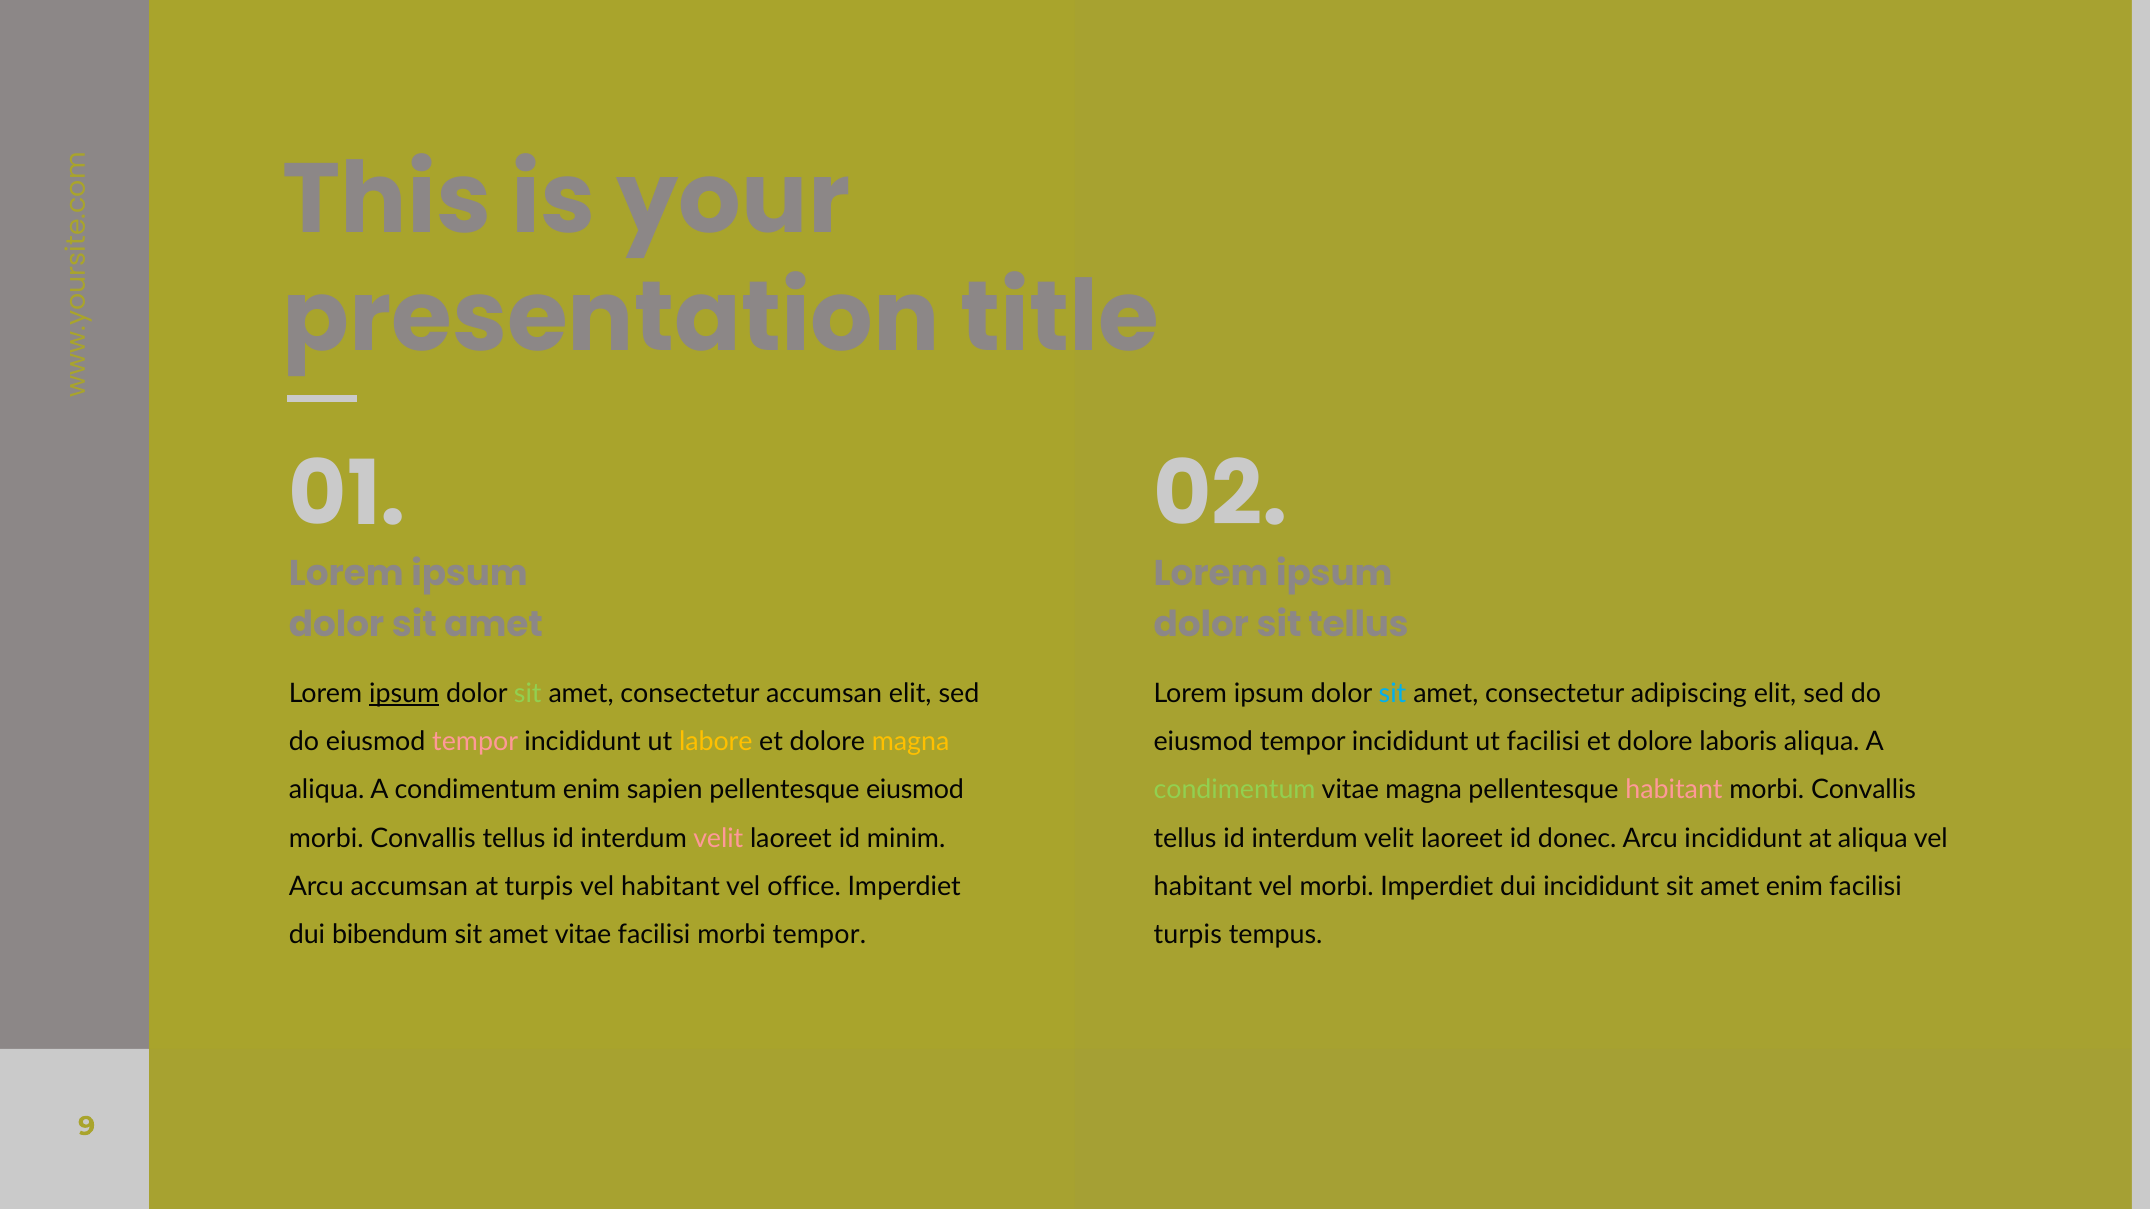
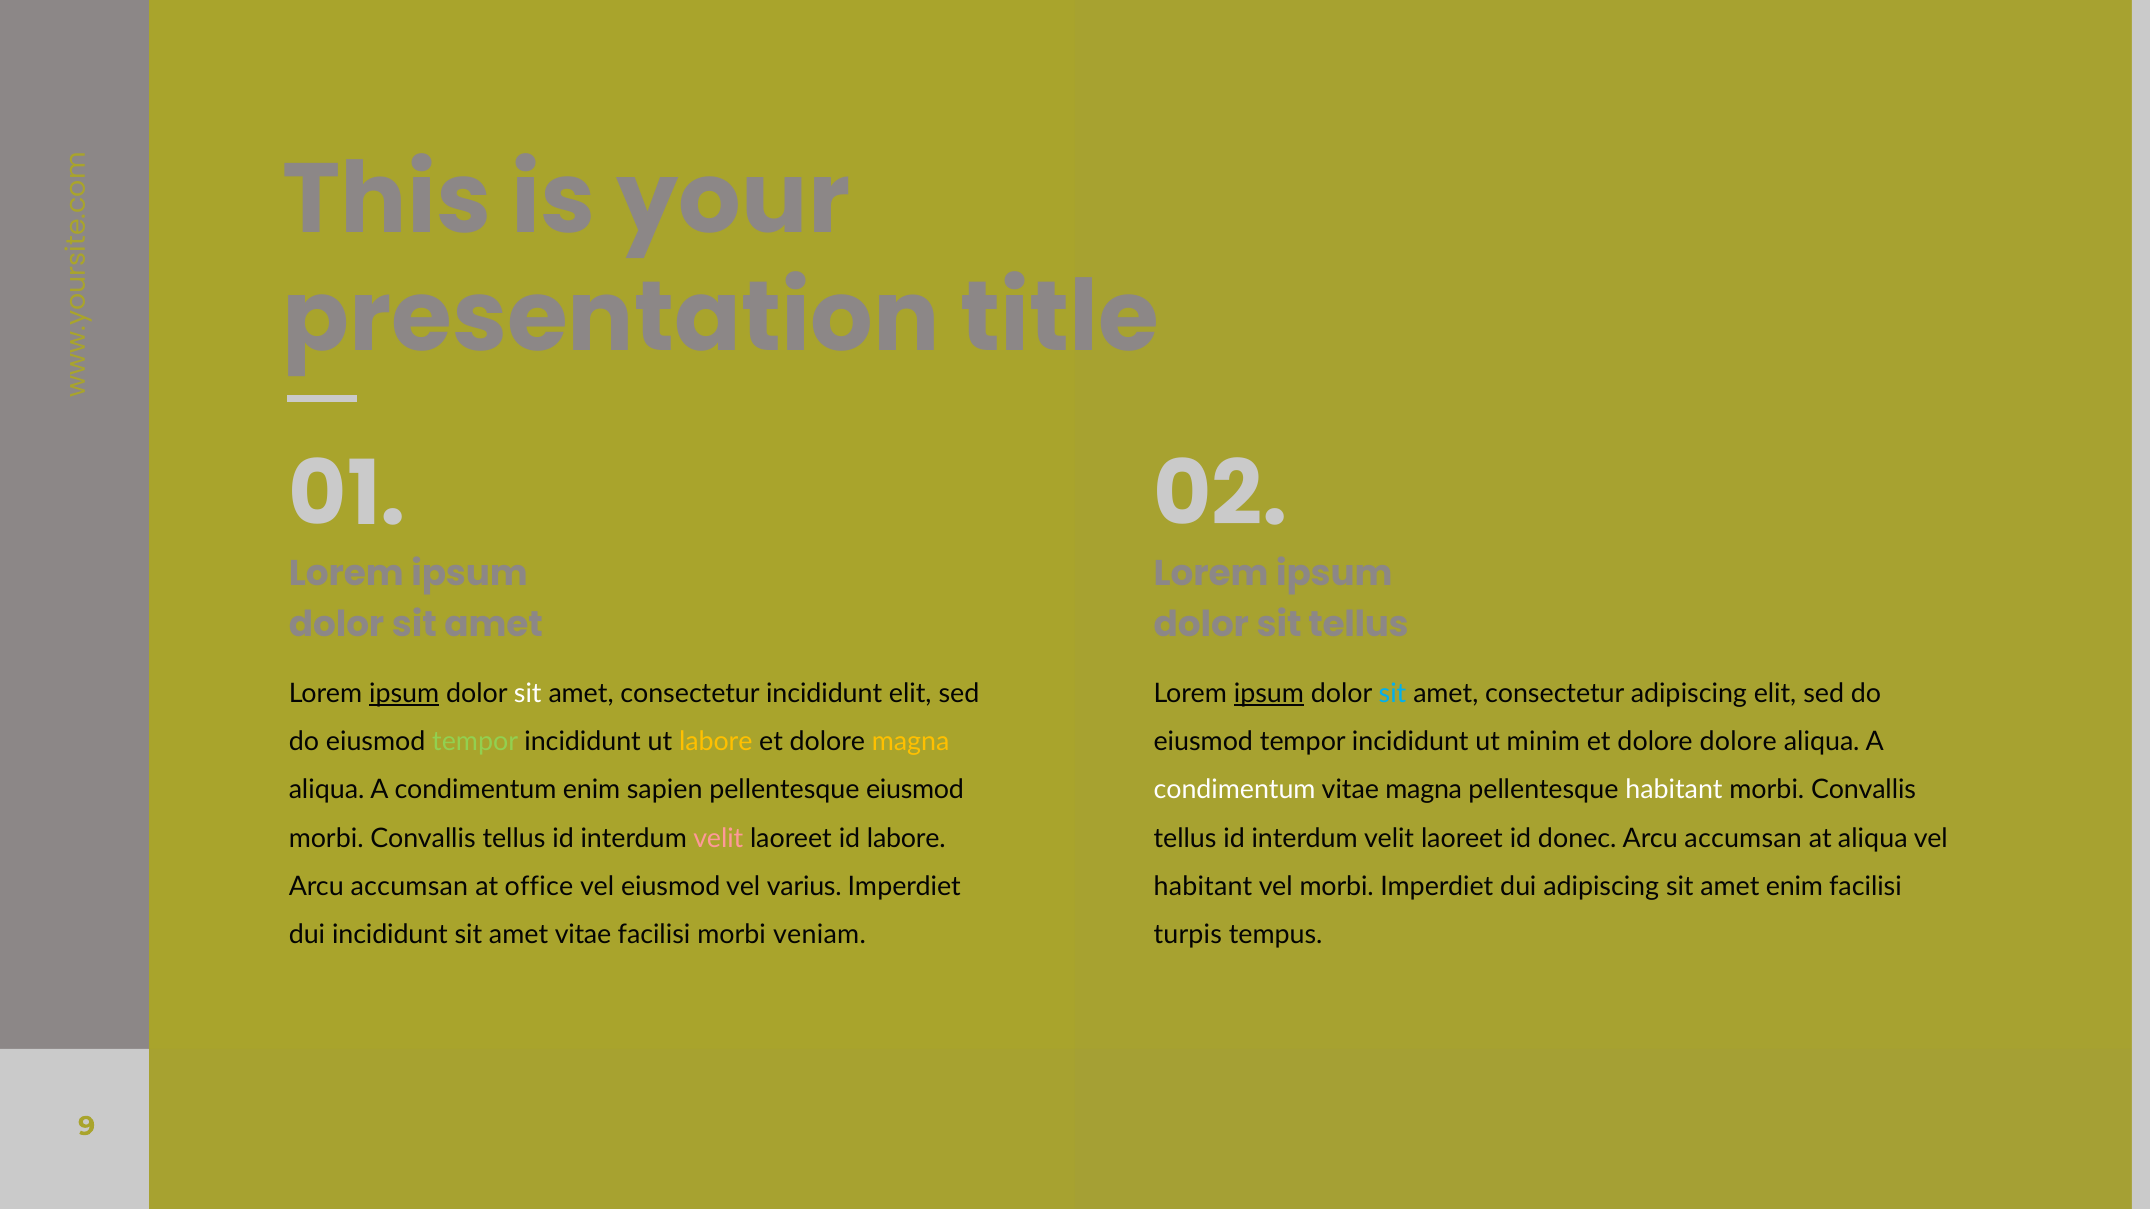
sit at (528, 693) colour: light green -> white
consectetur accumsan: accumsan -> incididunt
ipsum at (1269, 693) underline: none -> present
tempor at (475, 742) colour: pink -> light green
ut facilisi: facilisi -> minim
dolore laboris: laboris -> dolore
condimentum at (1235, 790) colour: light green -> white
habitant at (1674, 790) colour: pink -> white
id minim: minim -> labore
donec Arcu incididunt: incididunt -> accumsan
at turpis: turpis -> office
habitant at (671, 887): habitant -> eiusmod
office: office -> varius
dui incididunt: incididunt -> adipiscing
dui bibendum: bibendum -> incididunt
morbi tempor: tempor -> veniam
